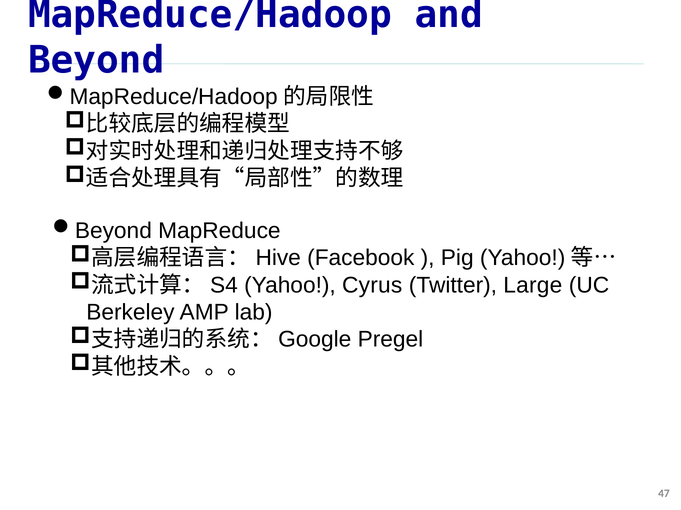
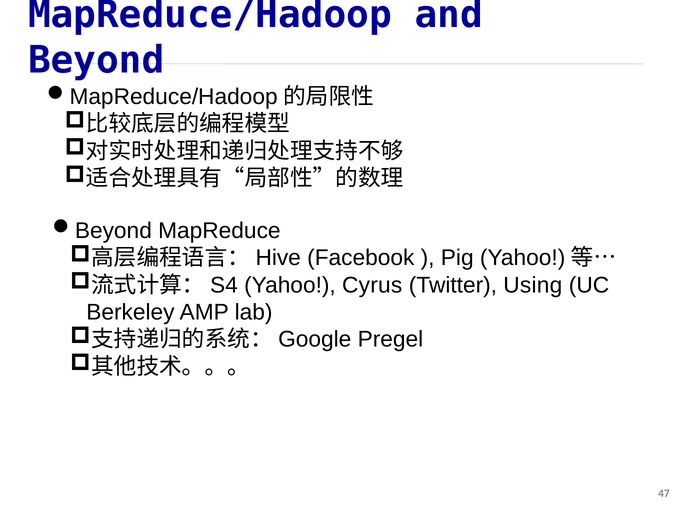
Large: Large -> Using
